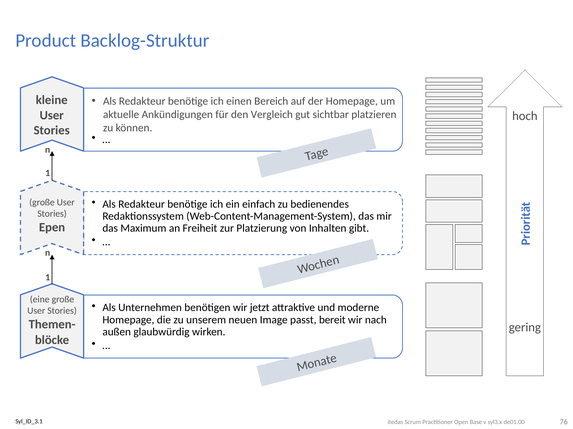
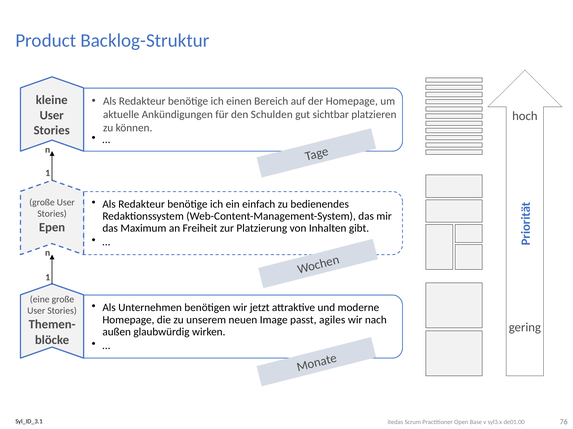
Vergleich: Vergleich -> Schulden
bereit: bereit -> agiles
